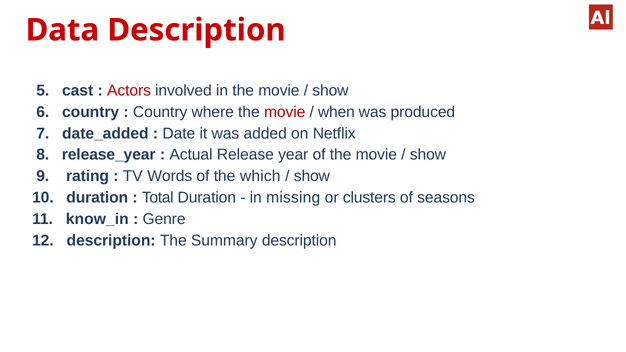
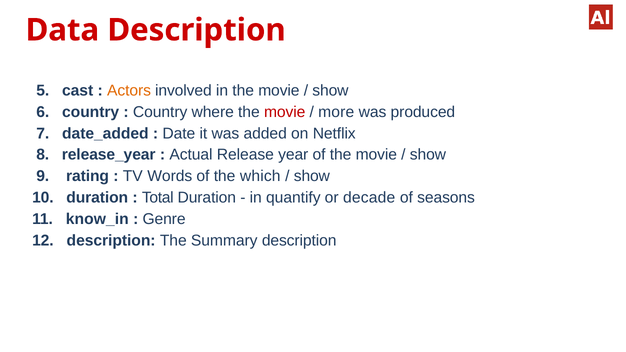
Actors colour: red -> orange
when: when -> more
missing: missing -> quantify
clusters: clusters -> decade
